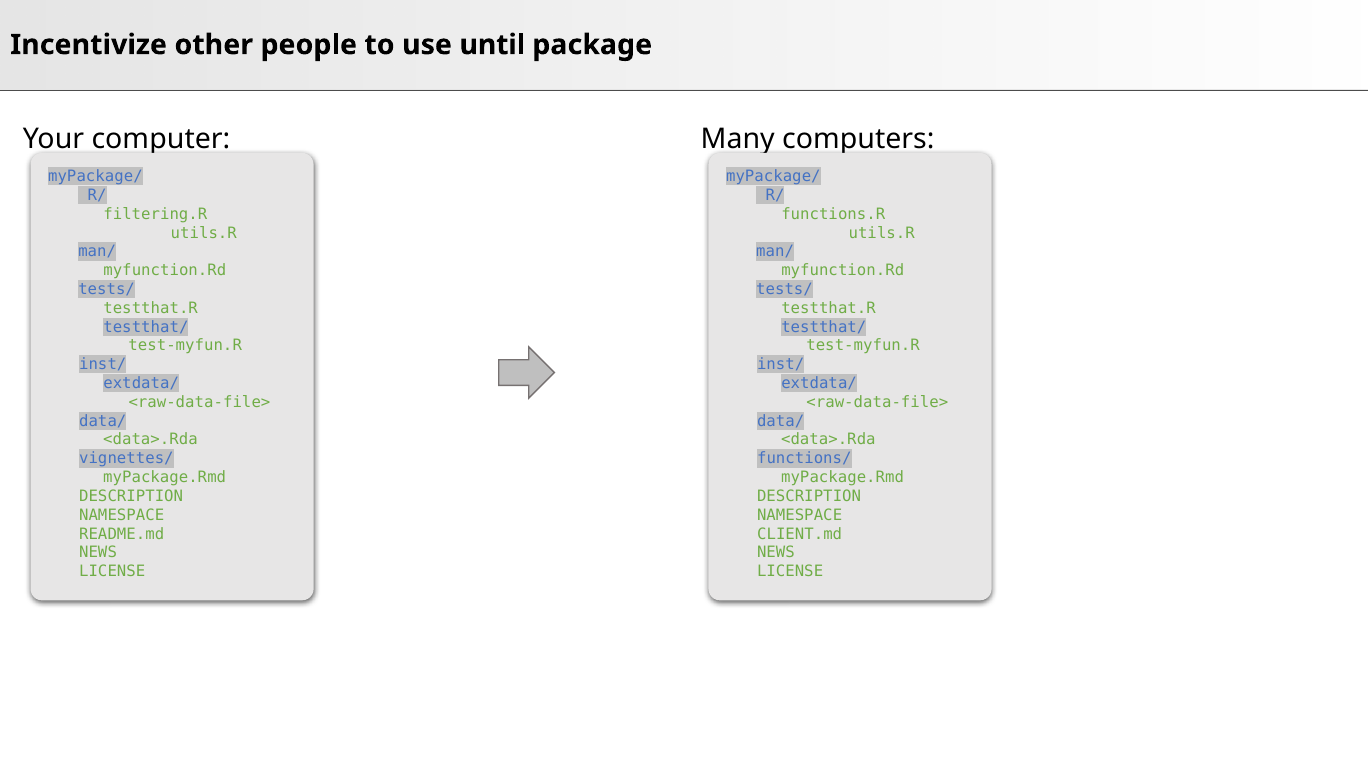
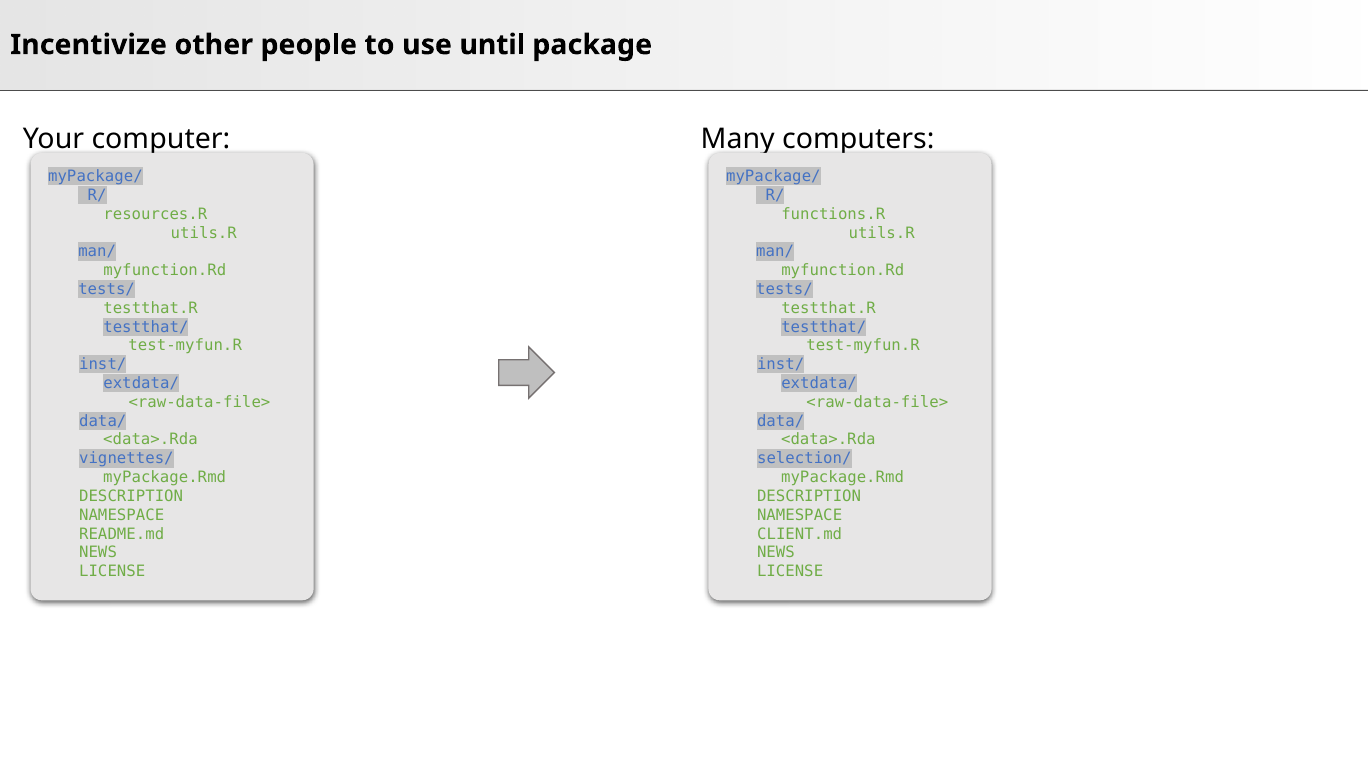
filtering.R: filtering.R -> resources.R
functions/: functions/ -> selection/
